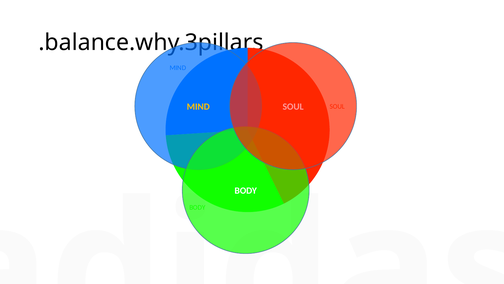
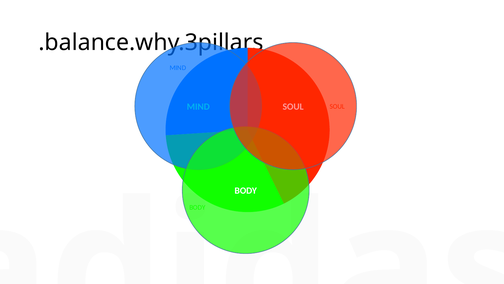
MIND at (198, 107) colour: yellow -> light blue
